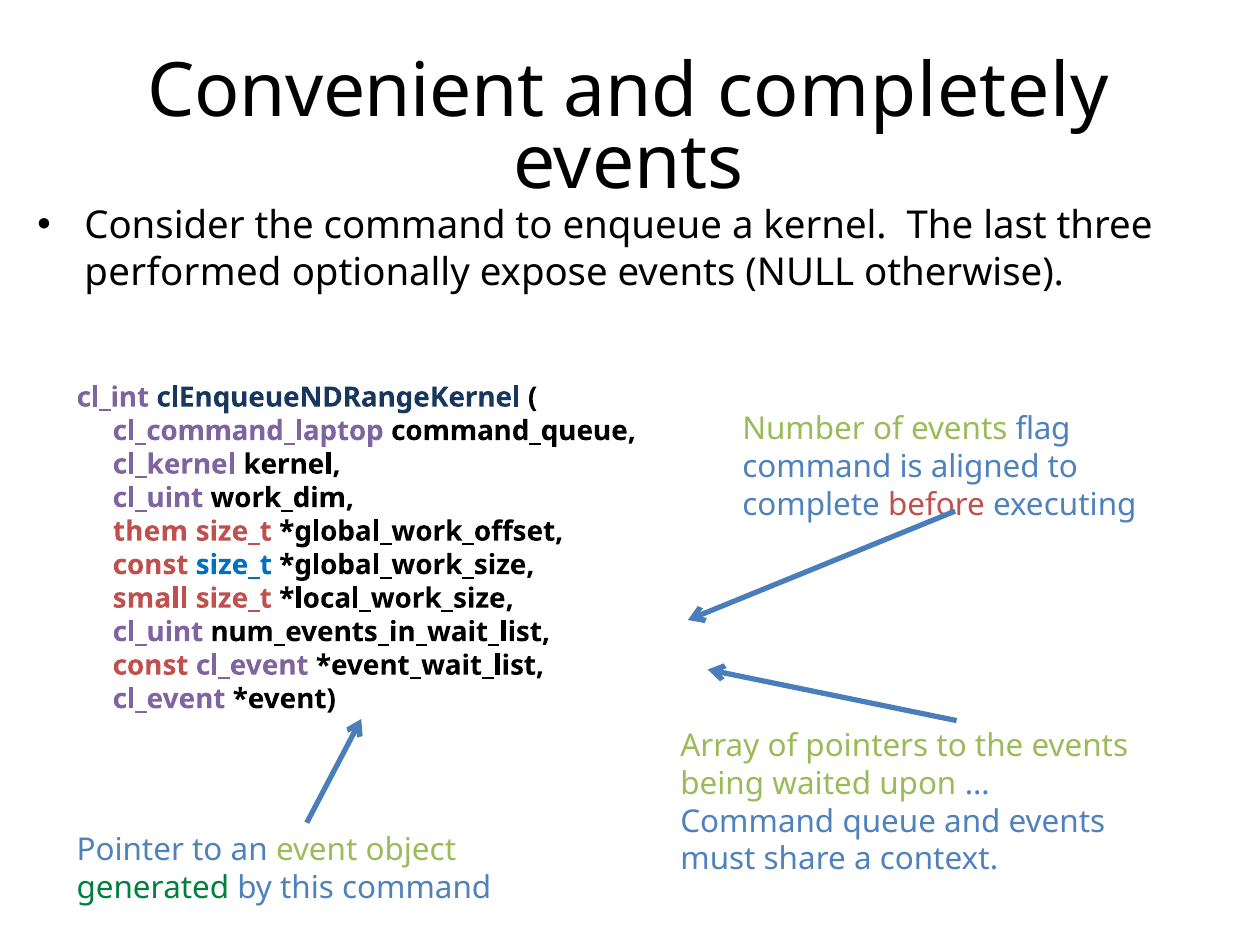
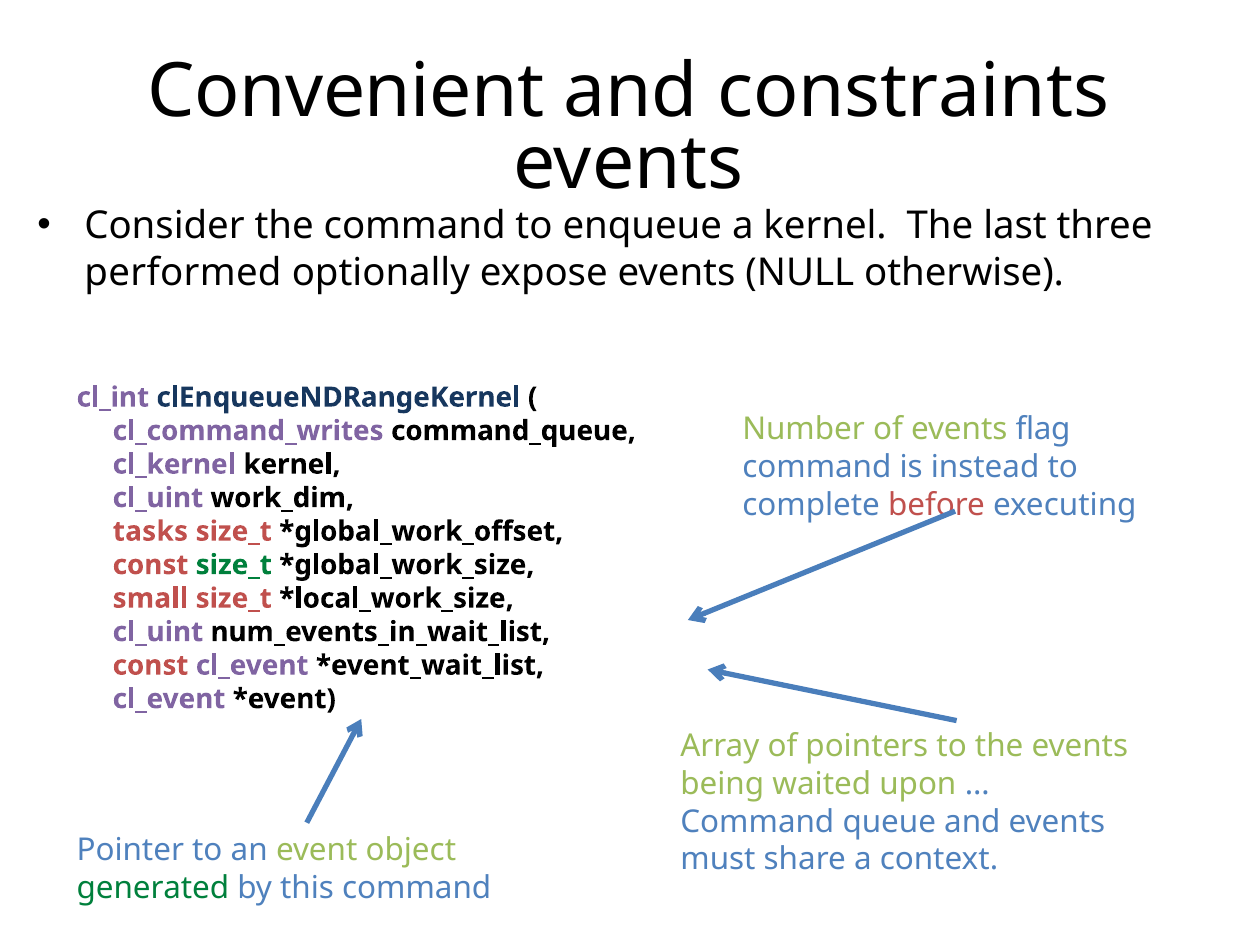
completely: completely -> constraints
cl_command_laptop: cl_command_laptop -> cl_command_writes
aligned: aligned -> instead
them: them -> tasks
size_t at (234, 565) colour: blue -> green
